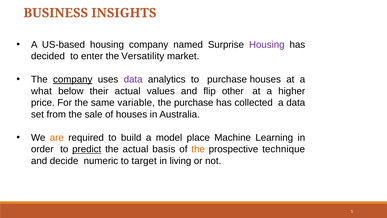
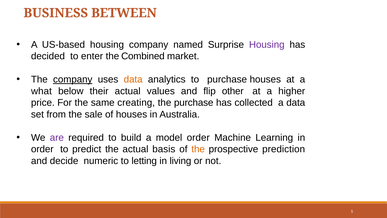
INSIGHTS: INSIGHTS -> BETWEEN
Versatility: Versatility -> Combined
data at (133, 79) colour: purple -> orange
variable: variable -> creating
are colour: orange -> purple
model place: place -> order
predict underline: present -> none
technique: technique -> prediction
target: target -> letting
